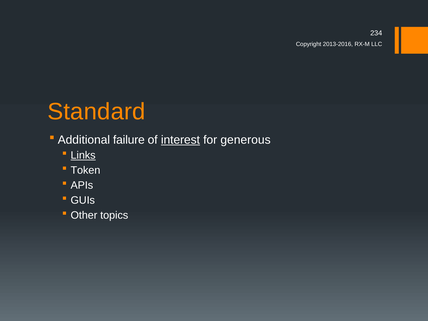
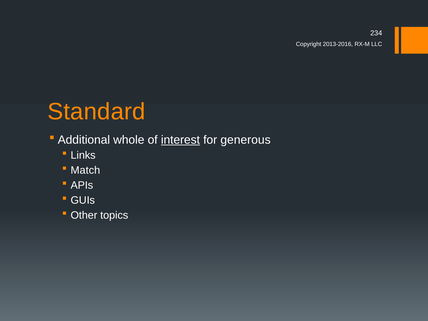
failure: failure -> whole
Links underline: present -> none
Token: Token -> Match
